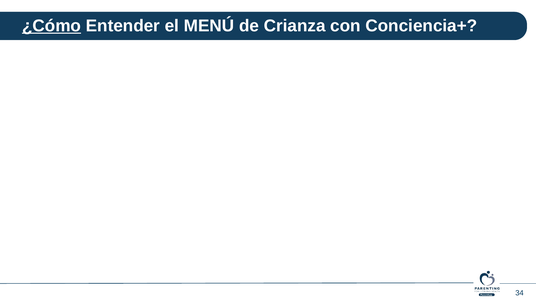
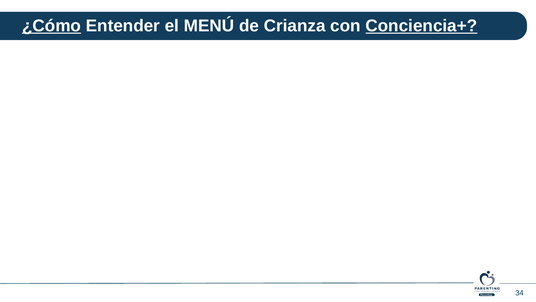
Conciencia+ underline: none -> present
